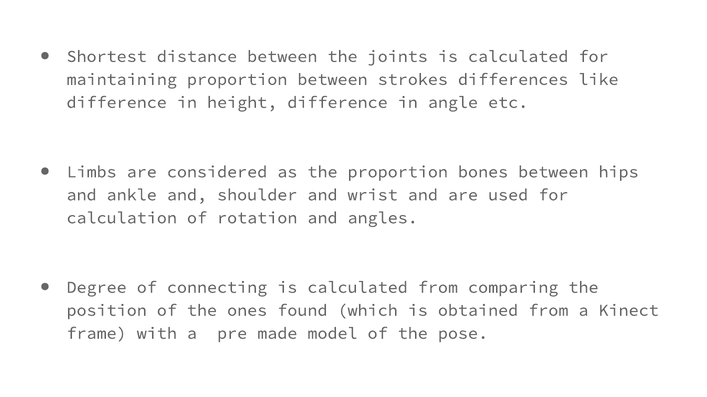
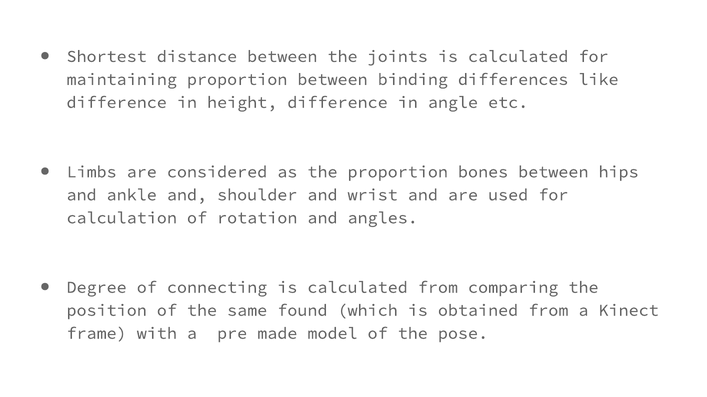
strokes: strokes -> binding
ones: ones -> same
